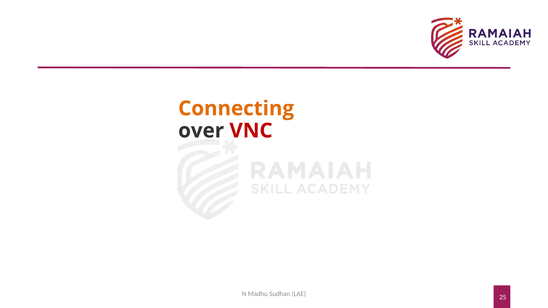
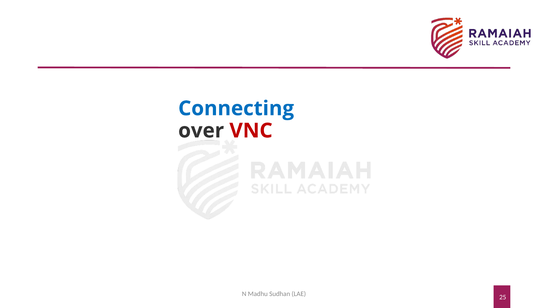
Connecting colour: orange -> blue
